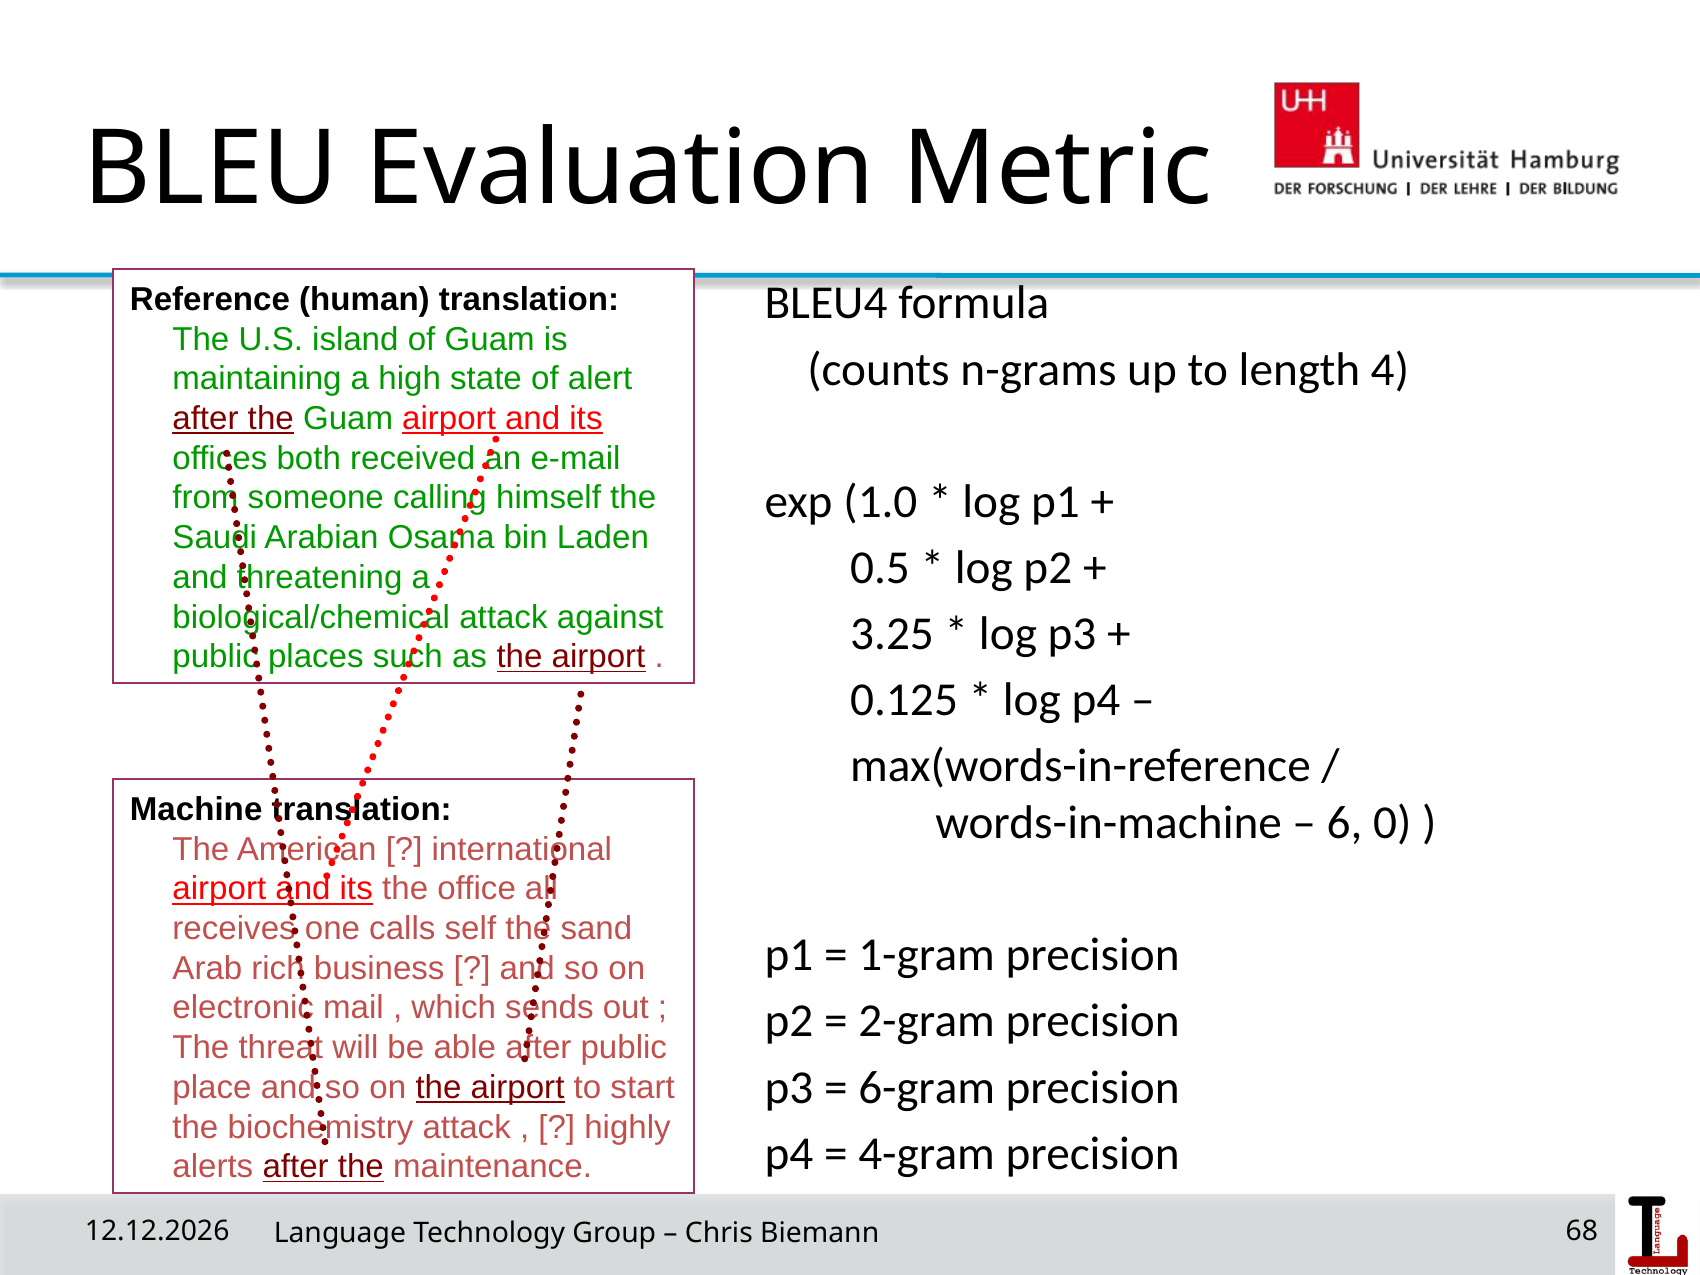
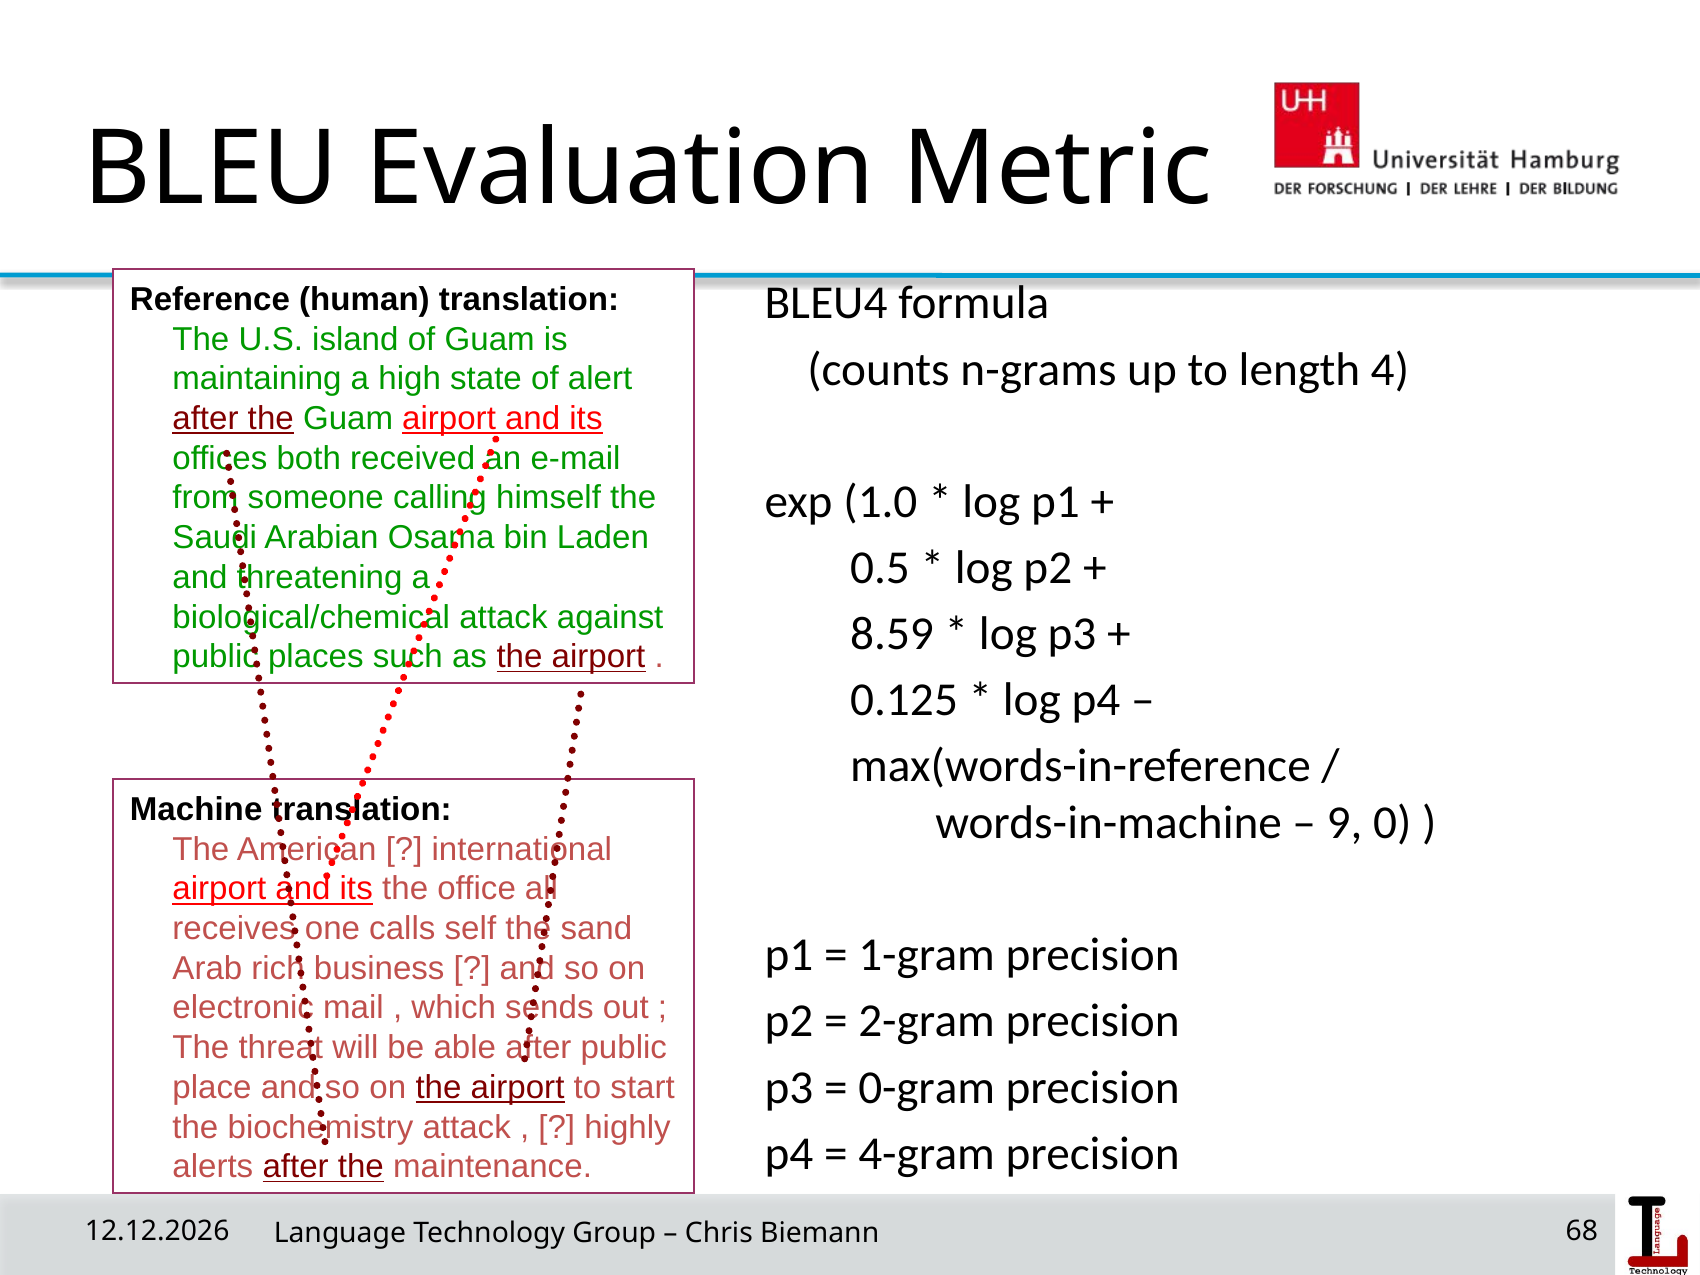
3.25: 3.25 -> 8.59
6: 6 -> 9
6-gram: 6-gram -> 0-gram
